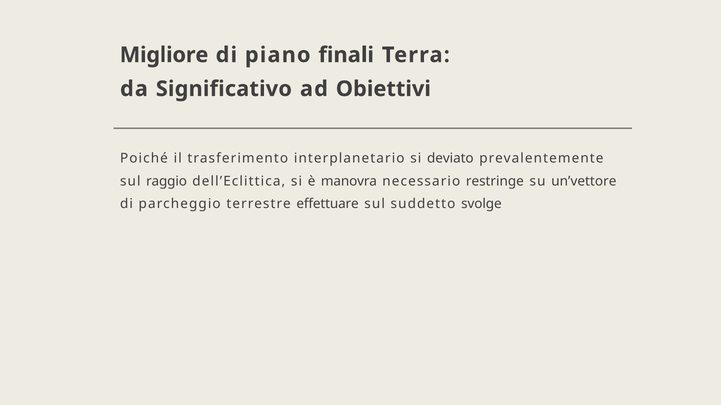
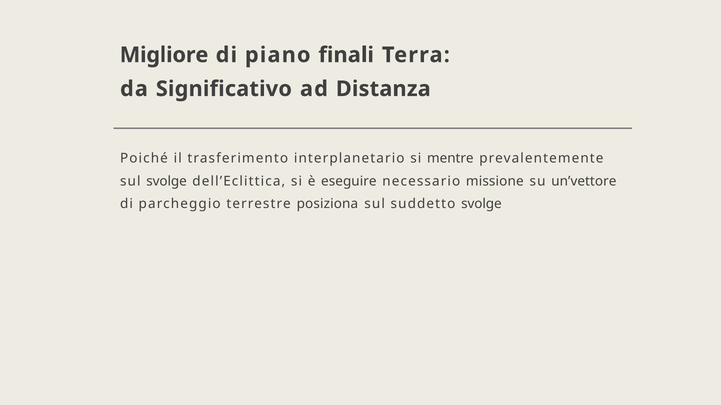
Obiettivi: Obiettivi -> Distanza
deviato: deviato -> mentre
sul raggio: raggio -> svolge
manovra: manovra -> eseguire
restringe: restringe -> missione
effettuare: effettuare -> posiziona
